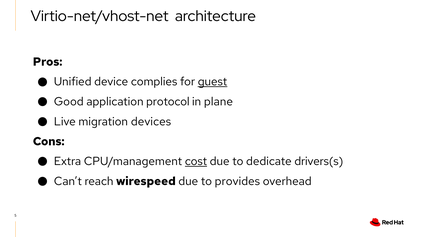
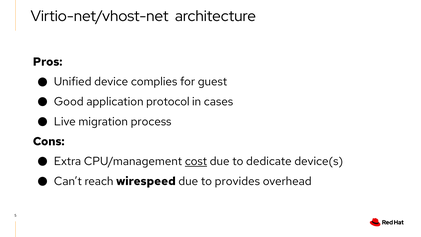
guest underline: present -> none
plane: plane -> cases
devices: devices -> process
drivers(s: drivers(s -> device(s
